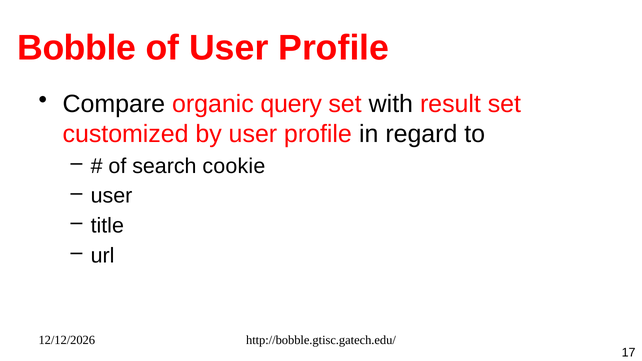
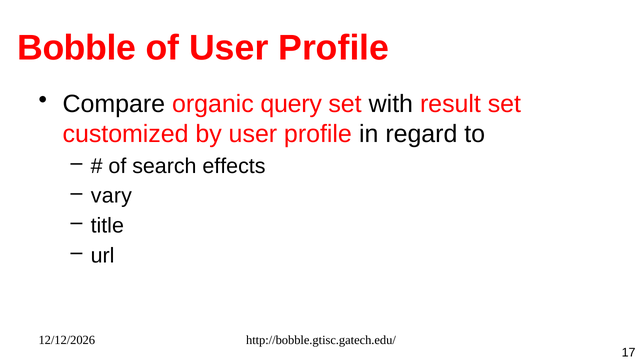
cookie: cookie -> effects
user at (112, 196): user -> vary
